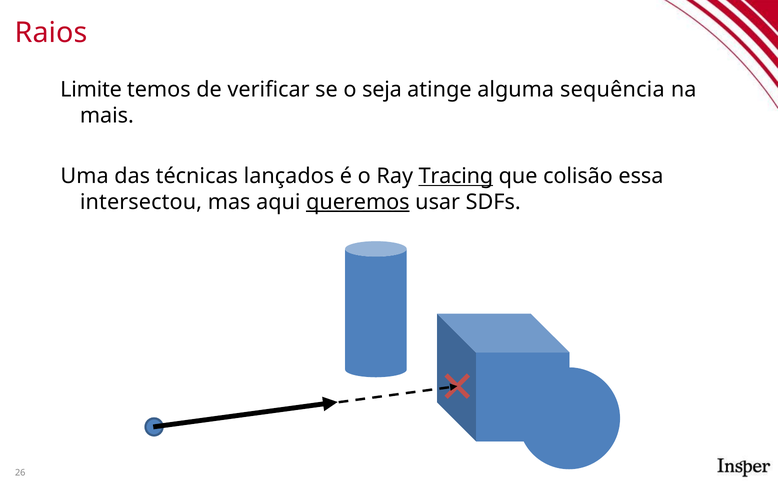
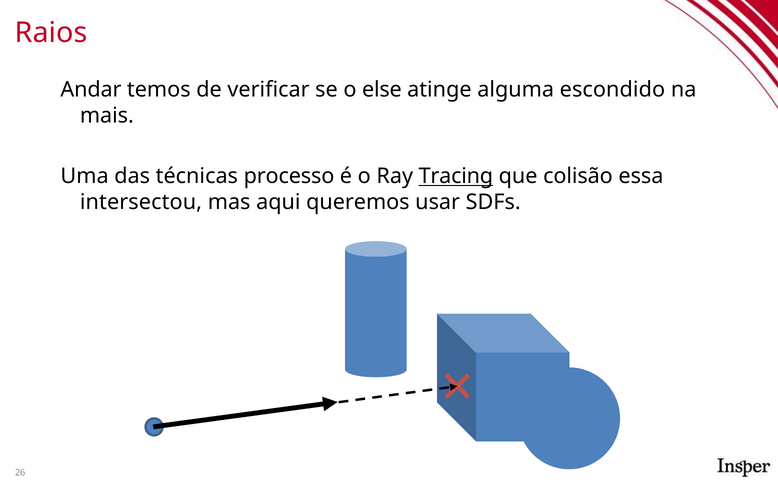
Limite: Limite -> Andar
seja: seja -> else
sequência: sequência -> escondido
lançados: lançados -> processo
queremos underline: present -> none
